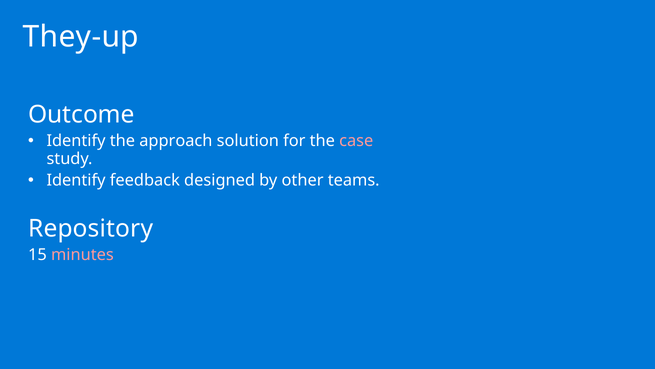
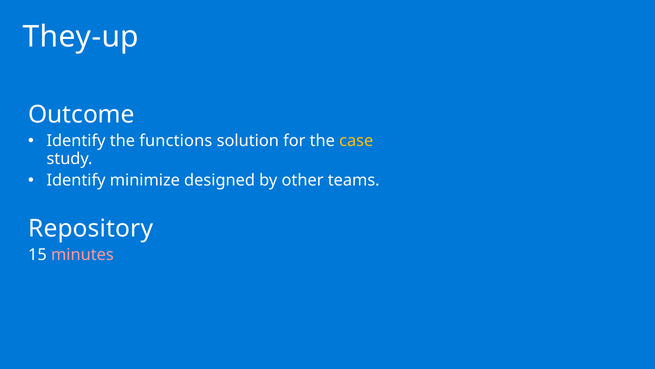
approach: approach -> functions
case colour: pink -> yellow
feedback: feedback -> minimize
